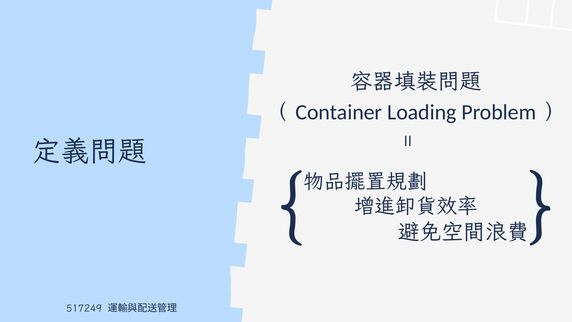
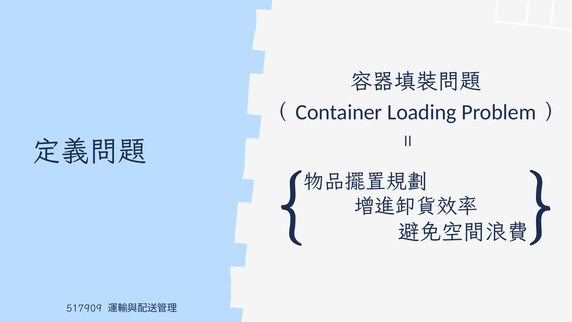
517249: 517249 -> 517909
